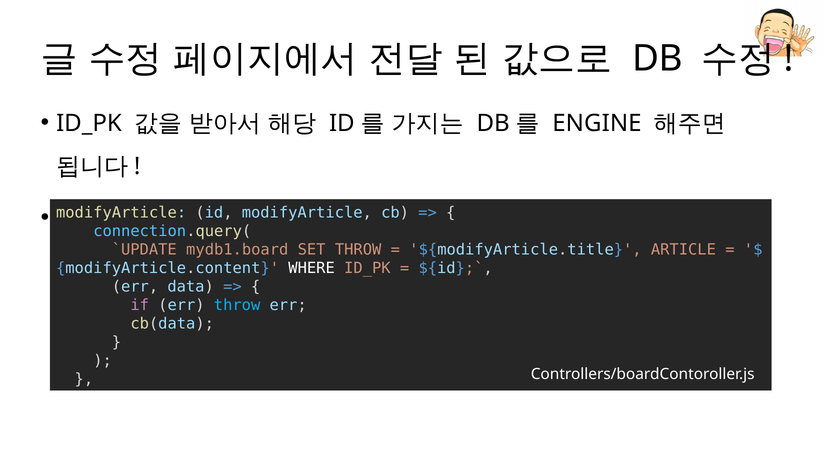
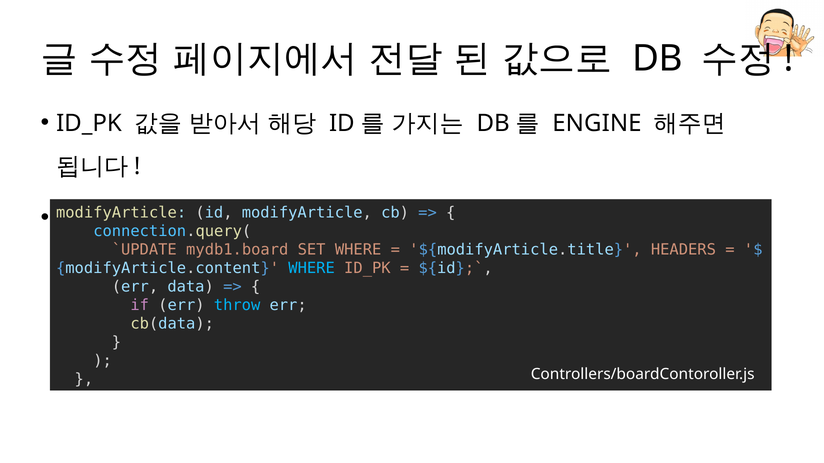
SET THROW: THROW -> WHERE
ARTICLE: ARTICLE -> HEADERS
WHERE at (312, 268) colour: white -> light blue
